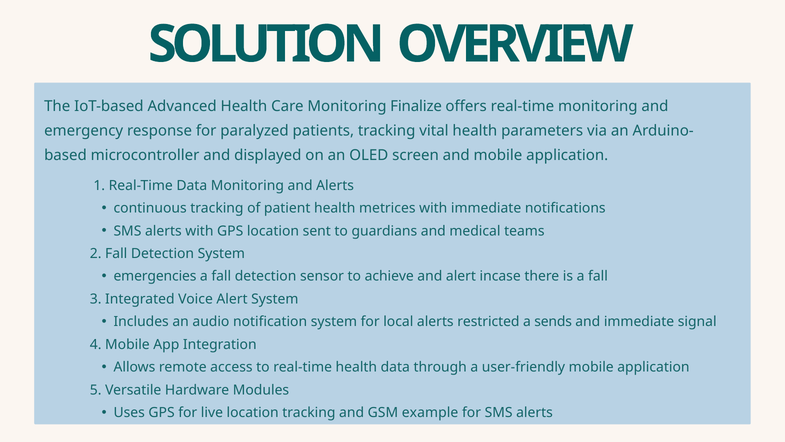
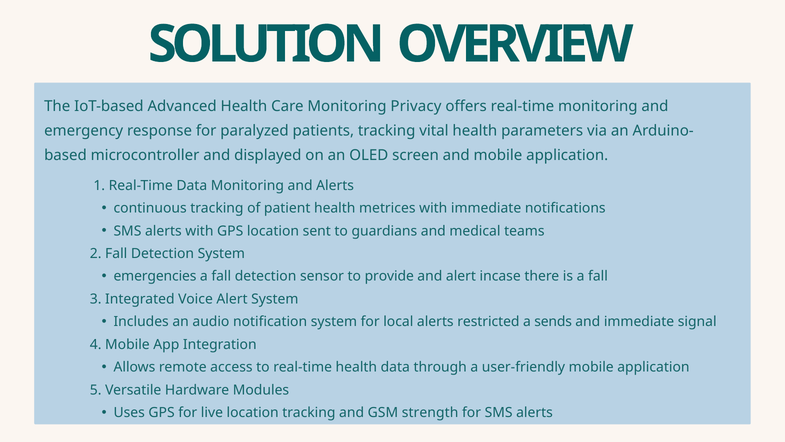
Finalize: Finalize -> Privacy
achieve: achieve -> provide
example: example -> strength
